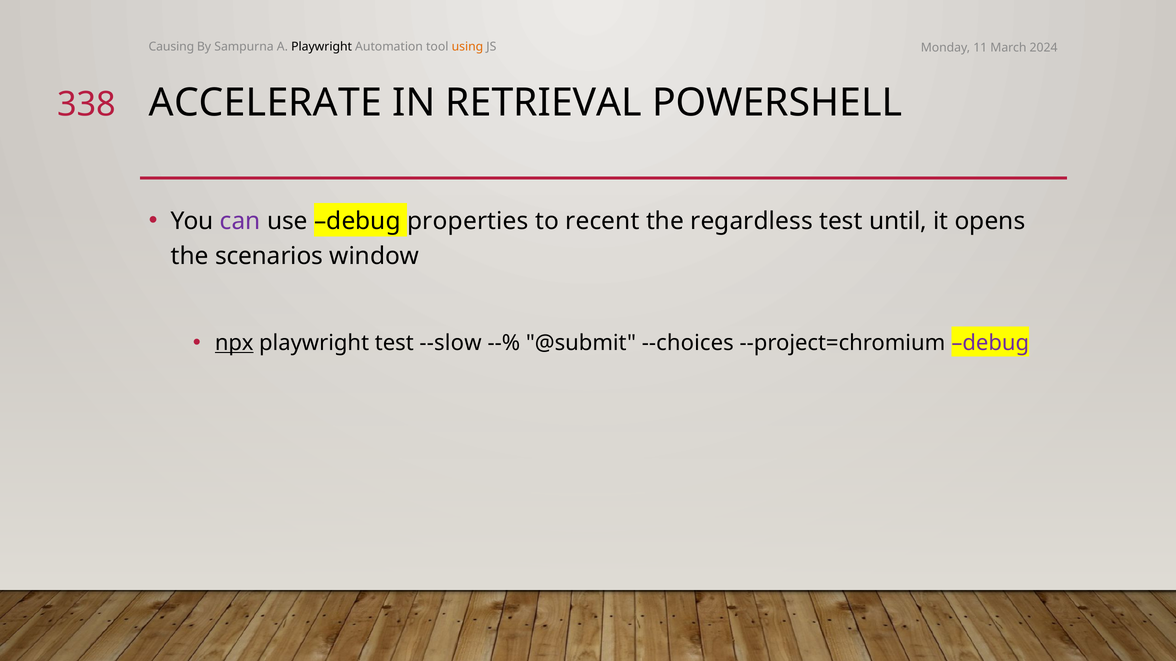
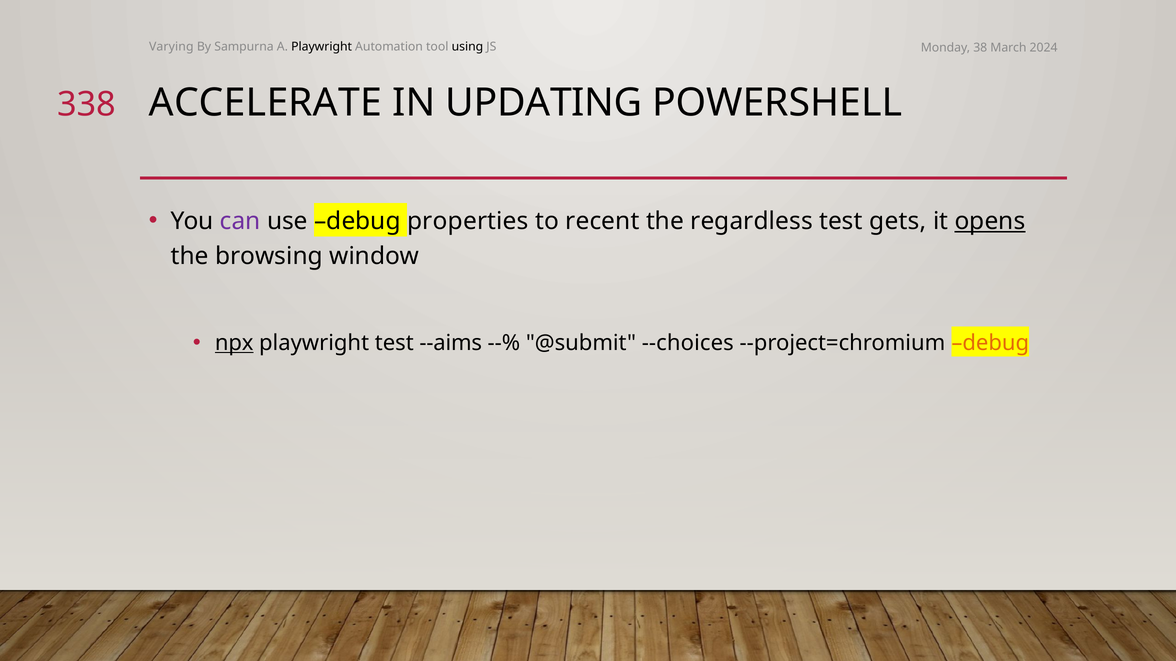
Causing: Causing -> Varying
using colour: orange -> black
11: 11 -> 38
RETRIEVAL: RETRIEVAL -> UPDATING
until: until -> gets
opens underline: none -> present
scenarios: scenarios -> browsing
--slow: --slow -> --aims
debug at (990, 343) colour: purple -> orange
